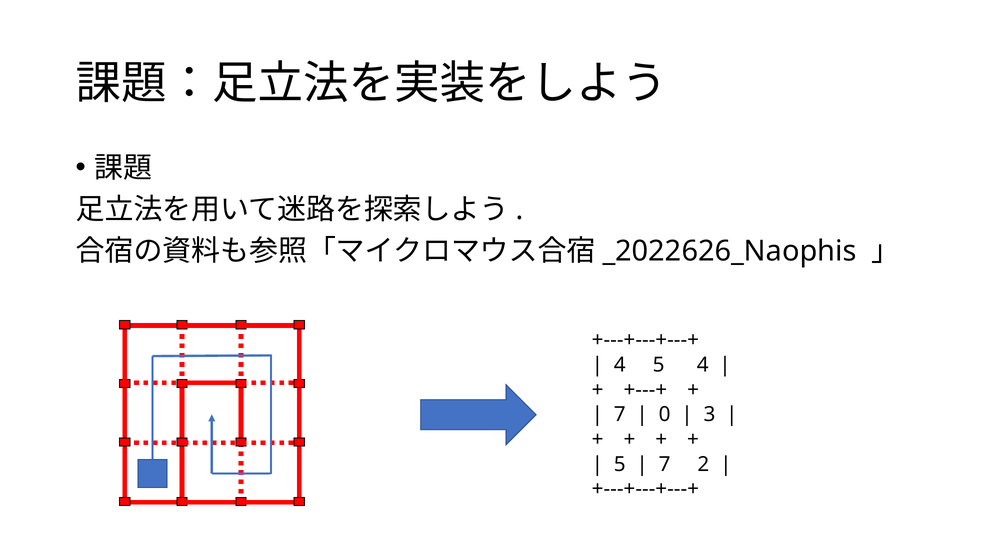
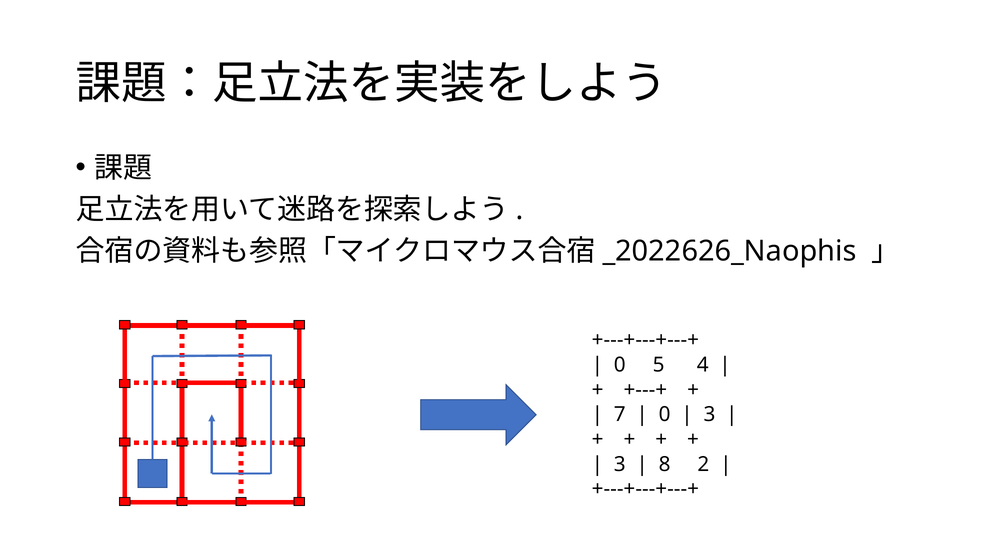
4 at (620, 365): 4 -> 0
5 at (620, 464): 5 -> 3
7 at (665, 464): 7 -> 8
